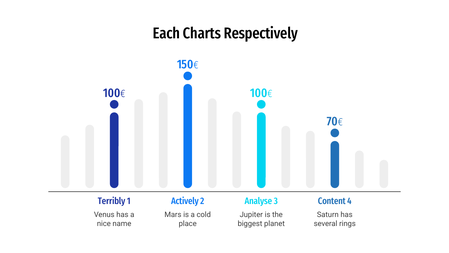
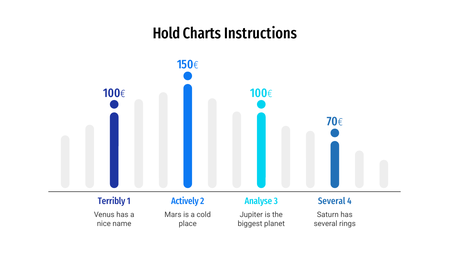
Each: Each -> Hold
Respectively: Respectively -> Instructions
Content at (332, 201): Content -> Several
